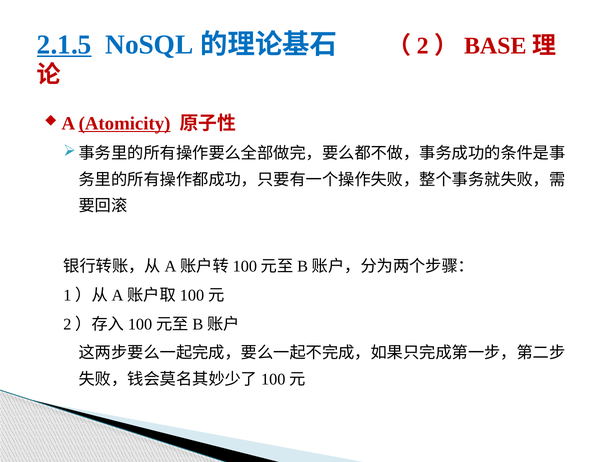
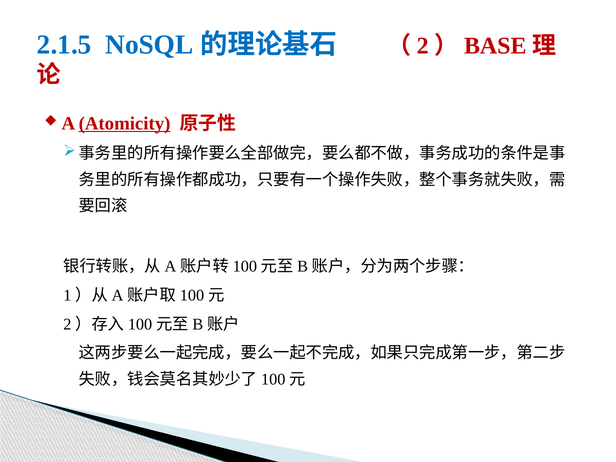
2.1.5 underline: present -> none
